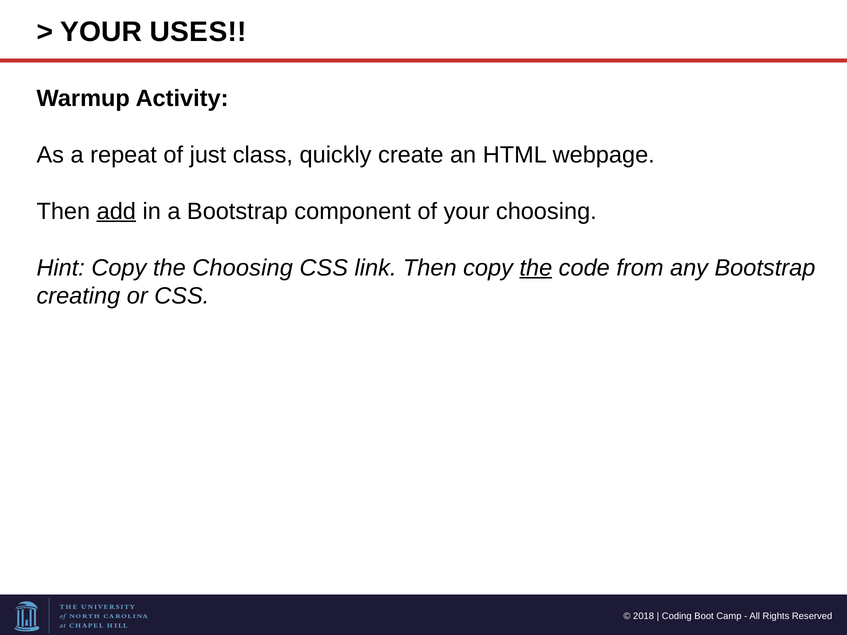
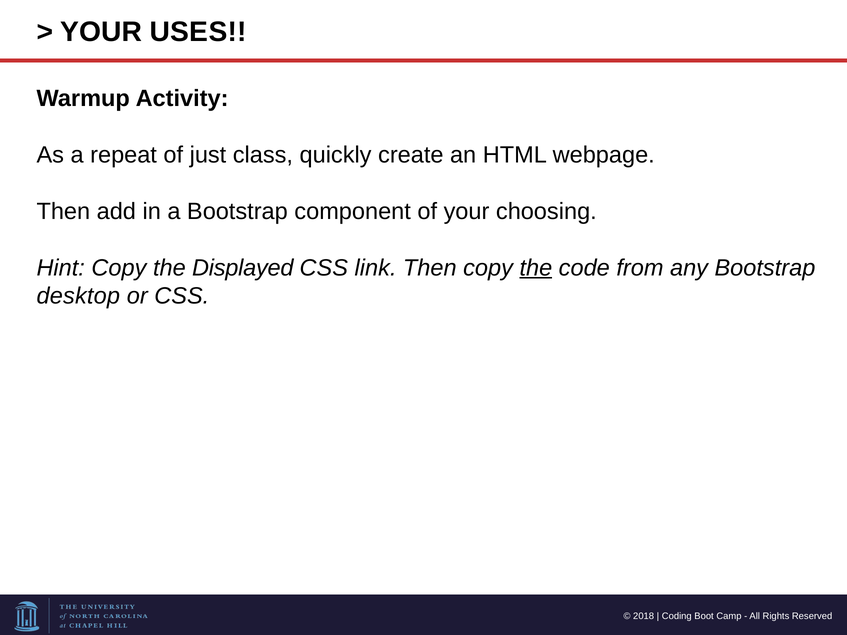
add underline: present -> none
the Choosing: Choosing -> Displayed
creating: creating -> desktop
